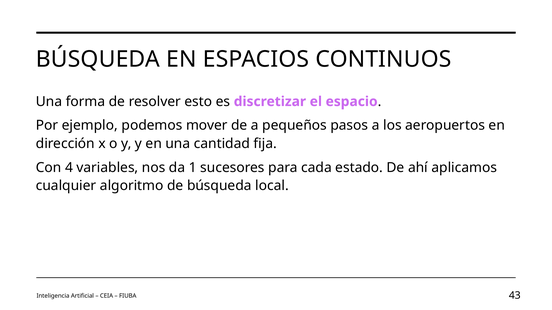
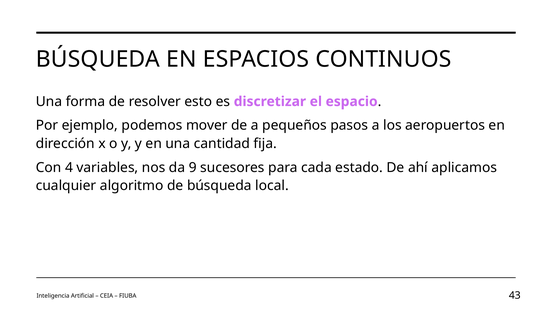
1: 1 -> 9
